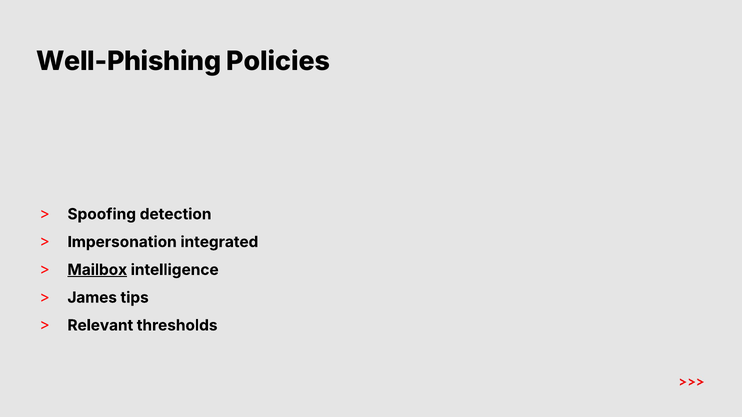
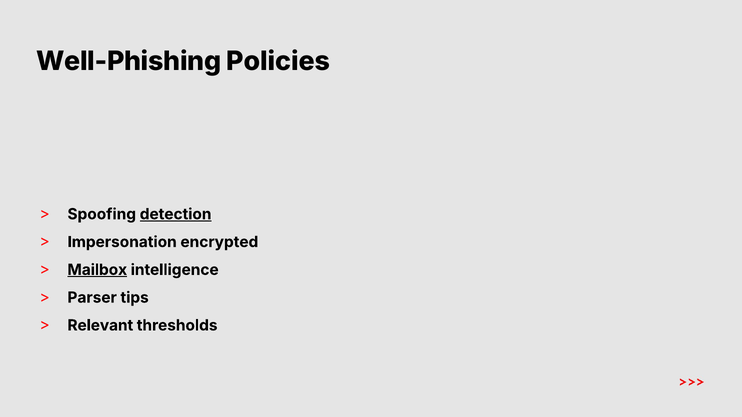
detection underline: none -> present
integrated: integrated -> encrypted
James: James -> Parser
